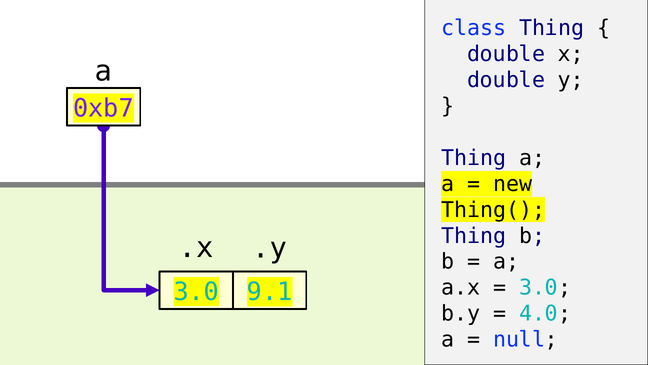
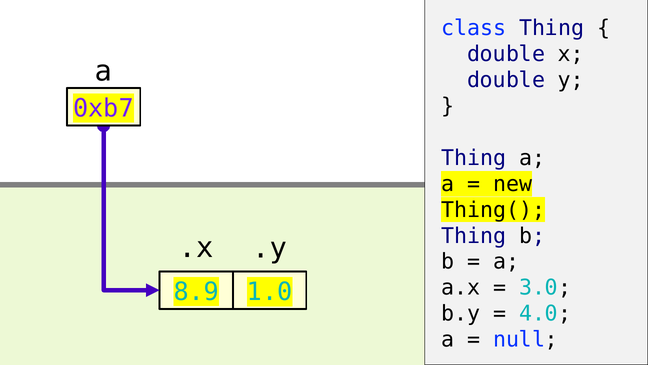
3.0 at (196, 292): 3.0 -> 8.9
9.1: 9.1 -> 1.0
